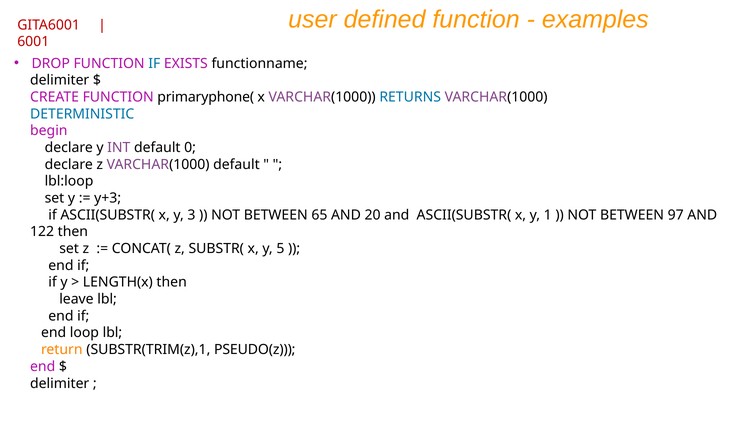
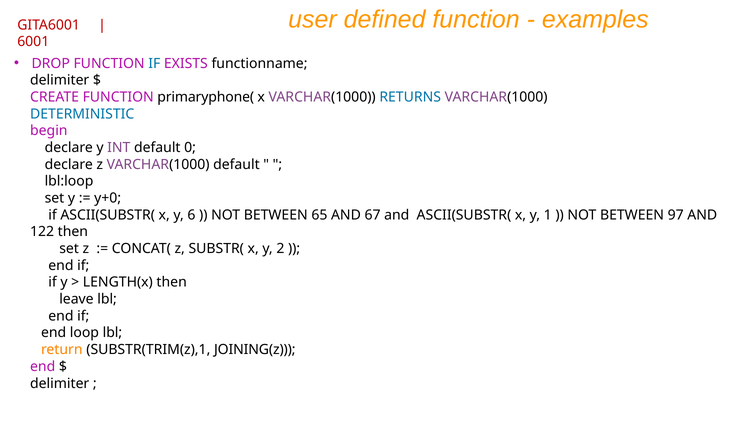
y+3: y+3 -> y+0
3: 3 -> 6
20: 20 -> 67
5: 5 -> 2
PSEUDO(z: PSEUDO(z -> JOINING(z
